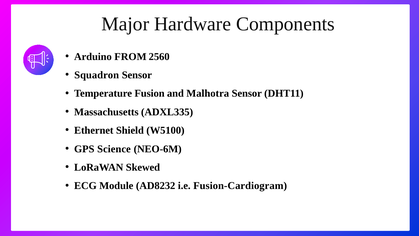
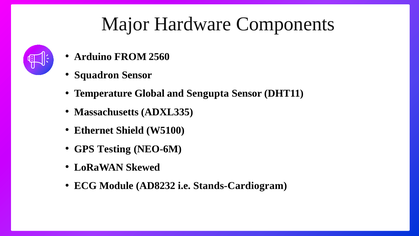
Fusion: Fusion -> Global
Malhotra: Malhotra -> Sengupta
Science: Science -> Testing
Fusion-Cardiogram: Fusion-Cardiogram -> Stands-Cardiogram
